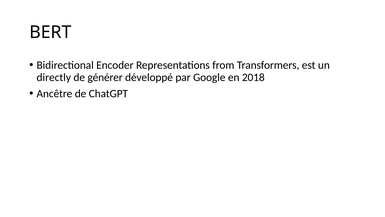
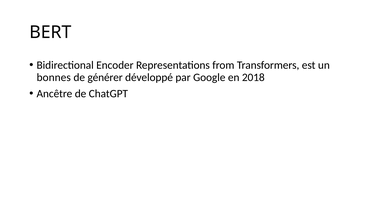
directly: directly -> bonnes
